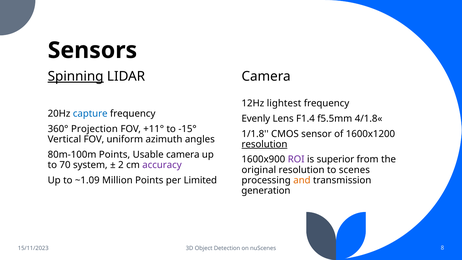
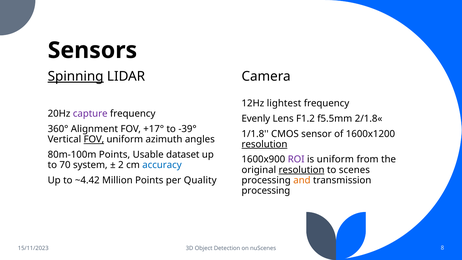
capture colour: blue -> purple
F1.4: F1.4 -> F1.2
4/1.8«: 4/1.8« -> 2/1.8«
Projection: Projection -> Alignment
+11°: +11° -> +17°
-15°: -15° -> -39°
FOV at (94, 139) underline: none -> present
Usable camera: camera -> dataset
is superior: superior -> uniform
accuracy colour: purple -> blue
resolution at (302, 170) underline: none -> present
~1.09: ~1.09 -> ~4.42
Limited: Limited -> Quality
generation at (266, 191): generation -> processing
